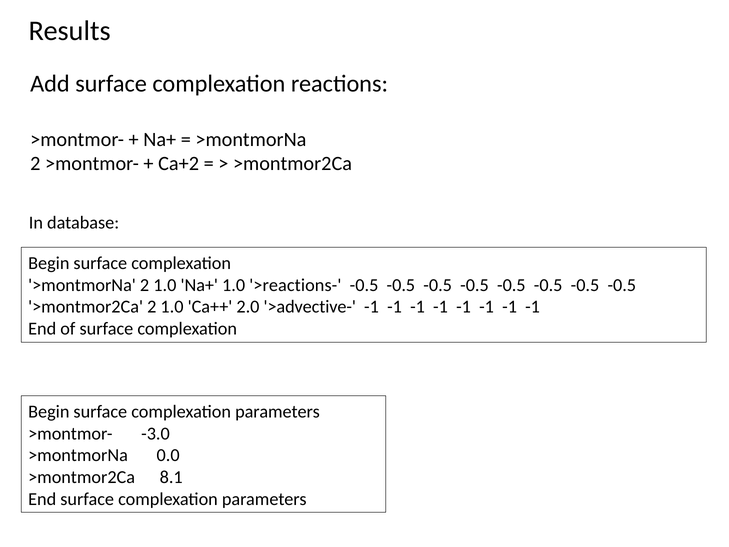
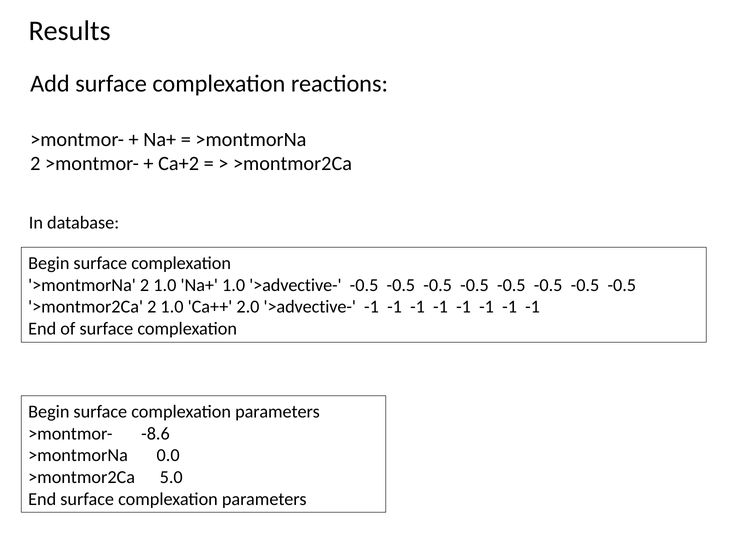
1.0 >reactions-: >reactions- -> >advective-
-3.0: -3.0 -> -8.6
8.1: 8.1 -> 5.0
